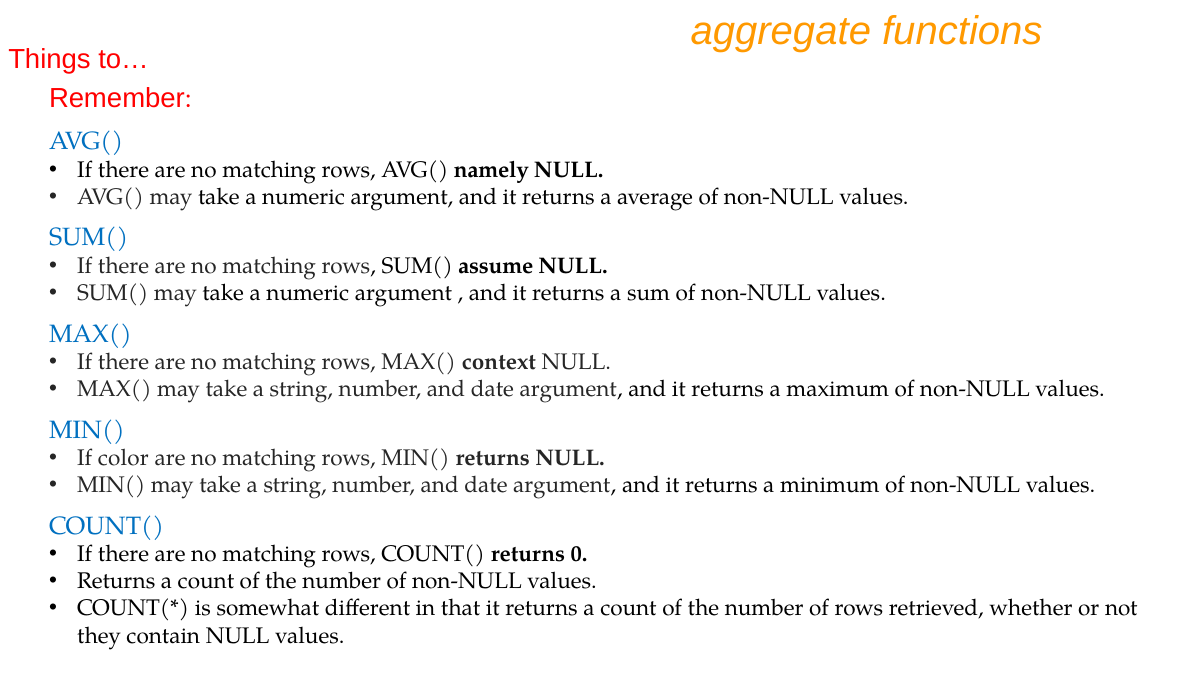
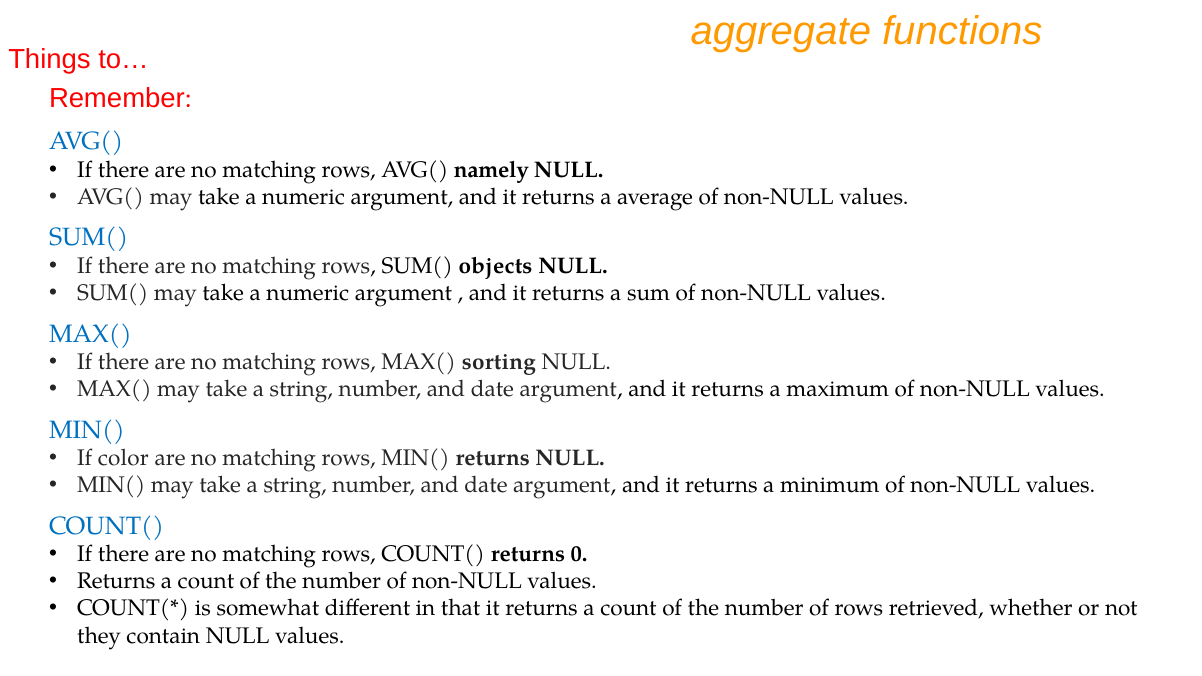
assume: assume -> objects
context: context -> sorting
